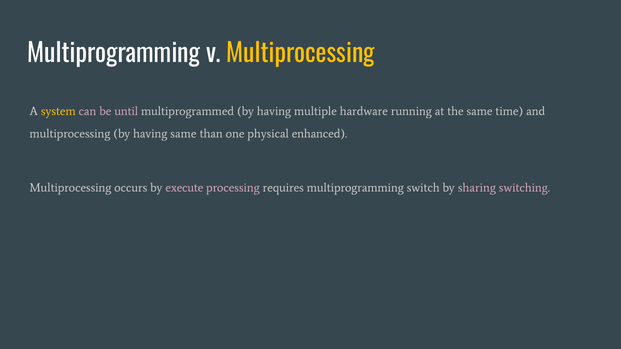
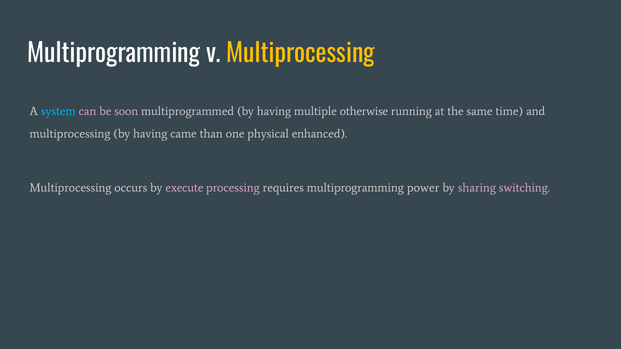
system colour: yellow -> light blue
until: until -> soon
hardware: hardware -> otherwise
having same: same -> came
switch: switch -> power
